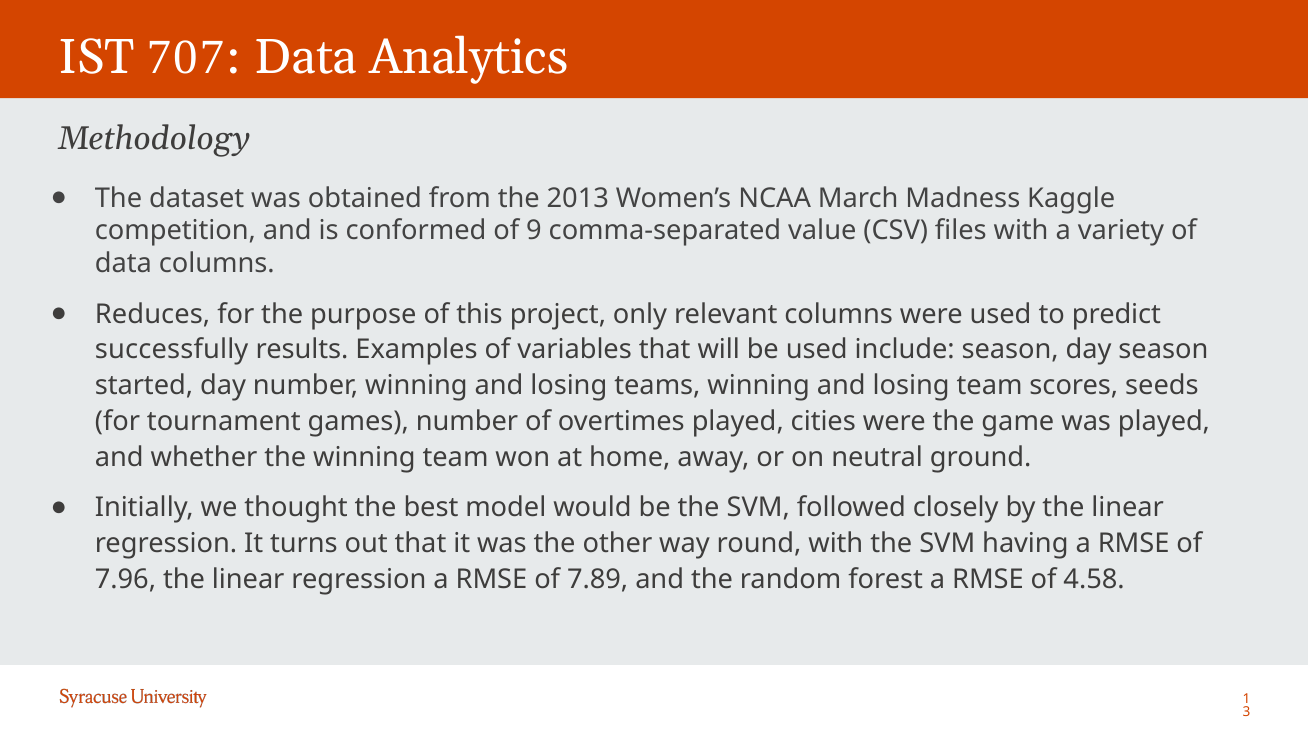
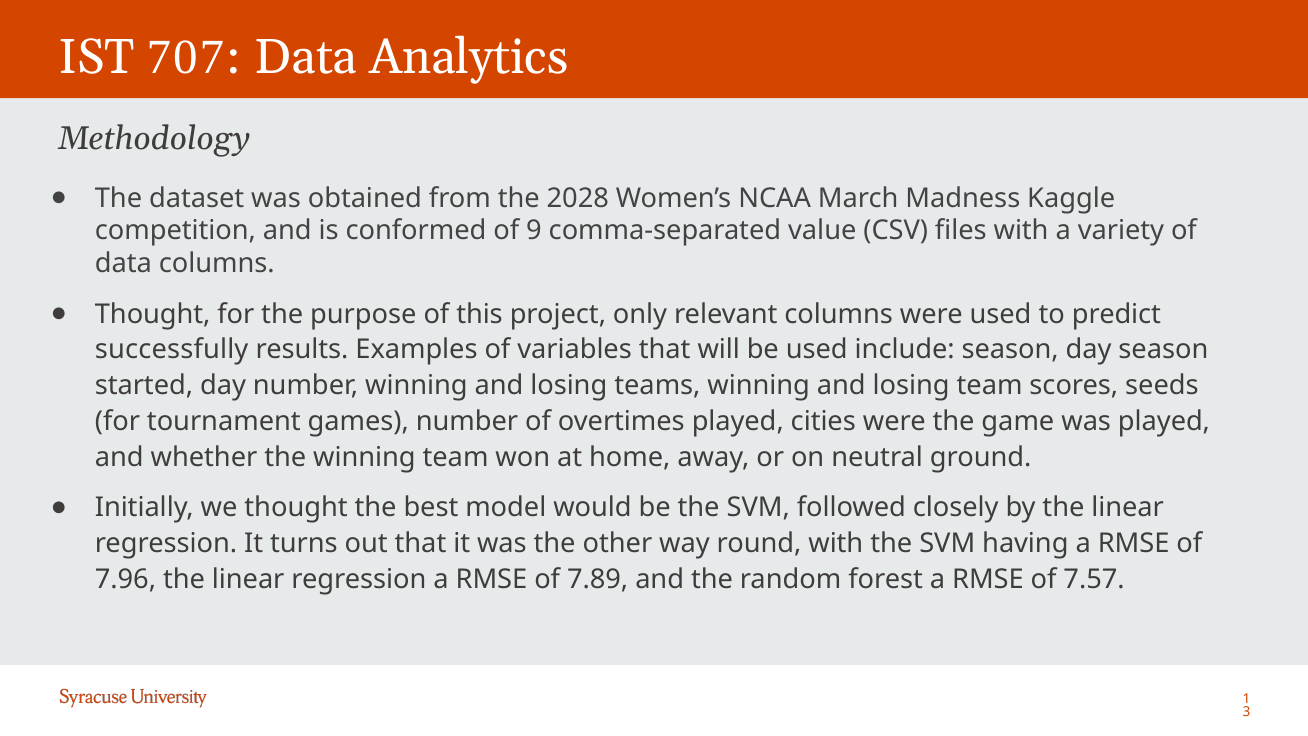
2013: 2013 -> 2028
Reduces at (153, 314): Reduces -> Thought
4.58: 4.58 -> 7.57
